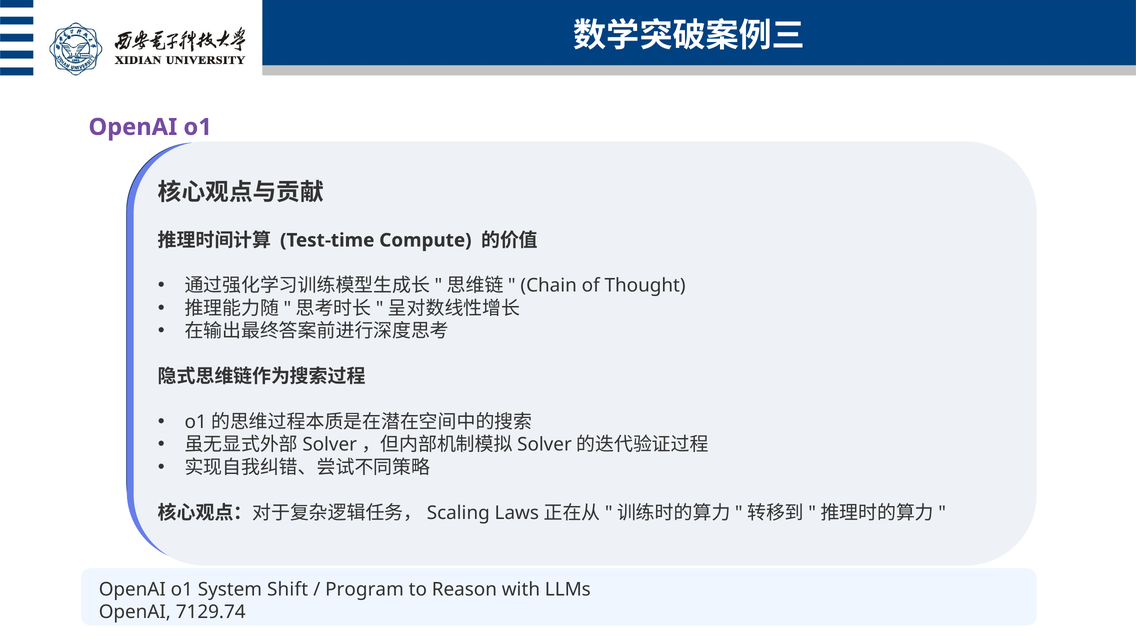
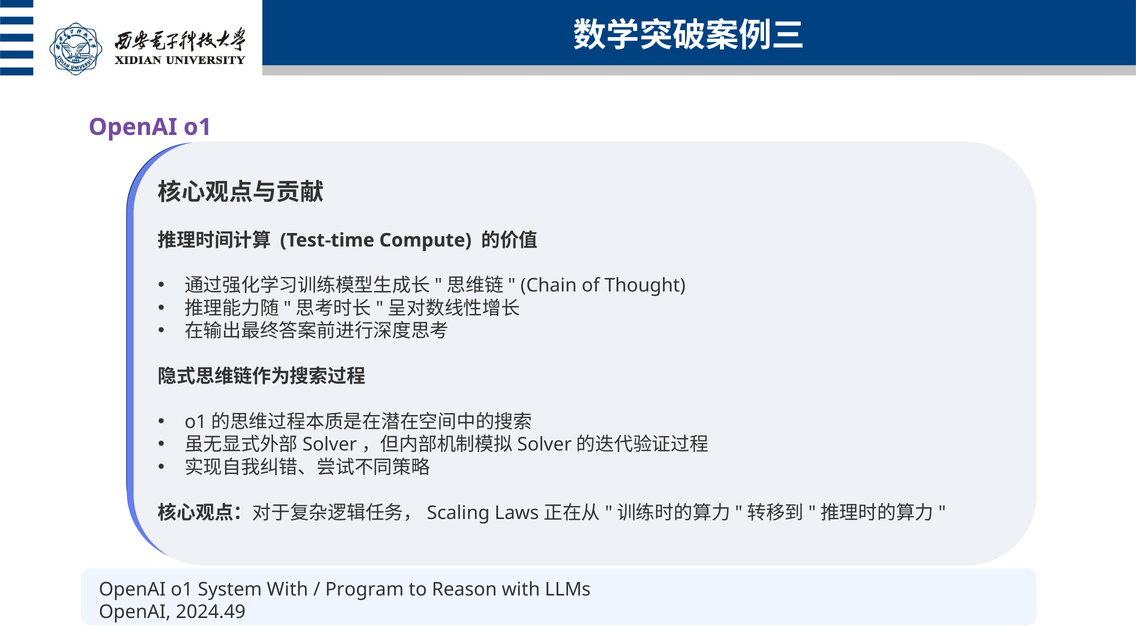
System Shift: Shift -> With
7129.74: 7129.74 -> 2024.49
